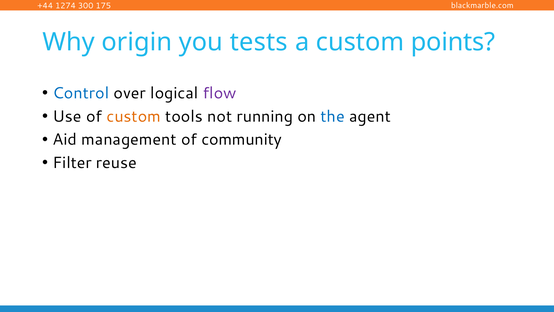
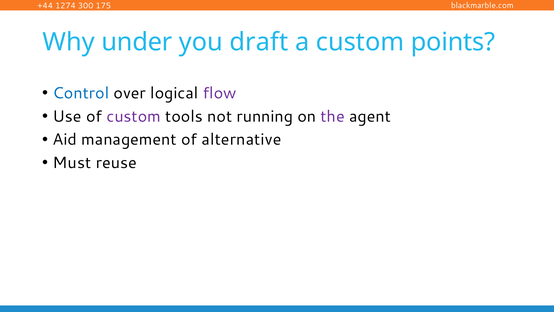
origin: origin -> under
tests: tests -> draft
custom at (134, 116) colour: orange -> purple
the colour: blue -> purple
community: community -> alternative
Filter: Filter -> Must
